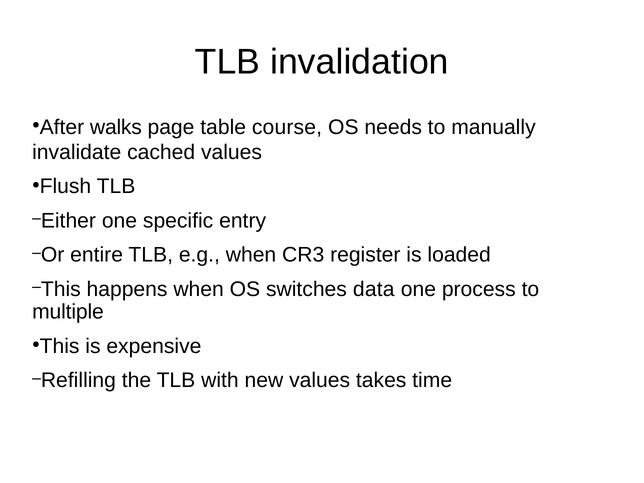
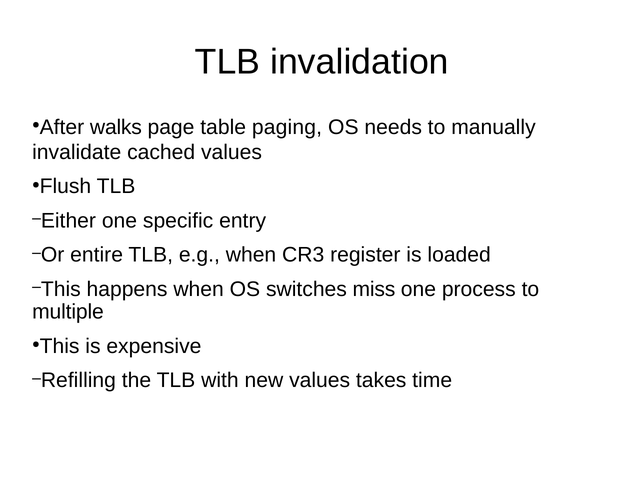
course: course -> paging
data: data -> miss
